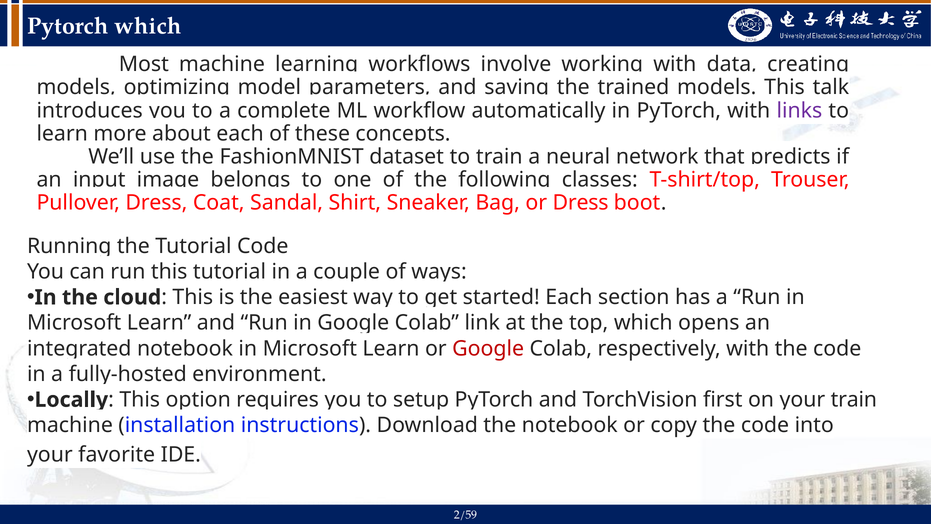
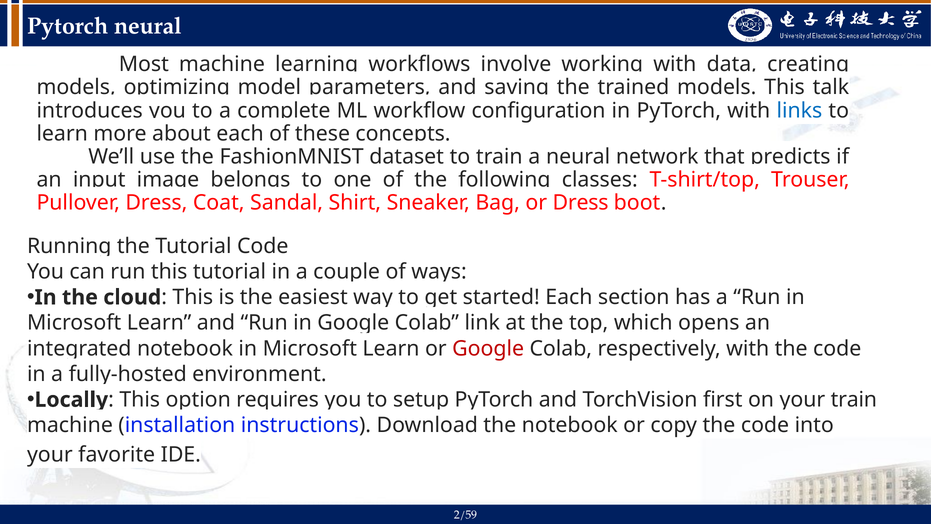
Pytorch which: which -> neural
automatically: automatically -> configuration
links colour: purple -> blue
